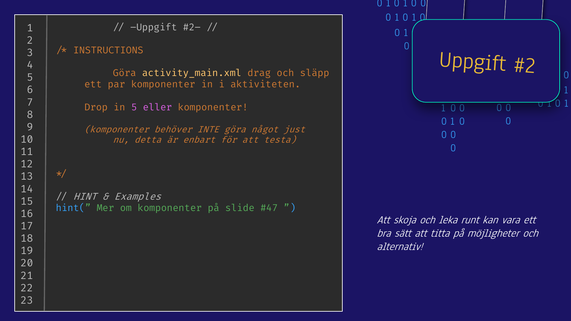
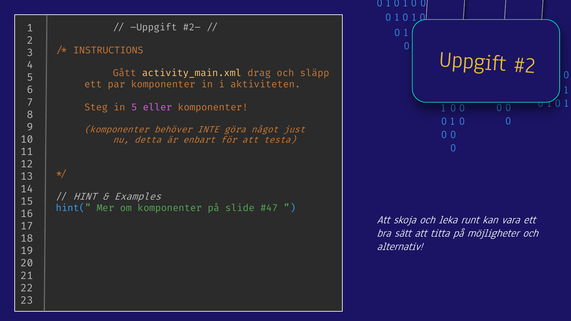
Göra at (125, 73): Göra -> Gått
Drop: Drop -> Steg
